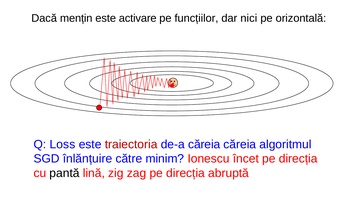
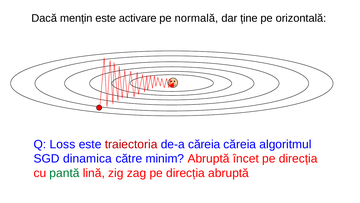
funcțiilor: funcțiilor -> normală
nici: nici -> ține
înlănțuire: înlănțuire -> dinamica
minim Ionescu: Ionescu -> Abruptă
pantă colour: black -> green
